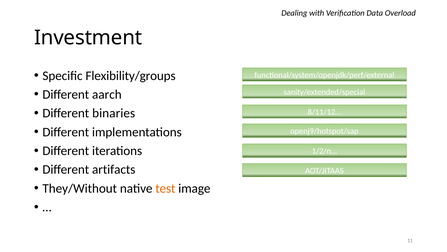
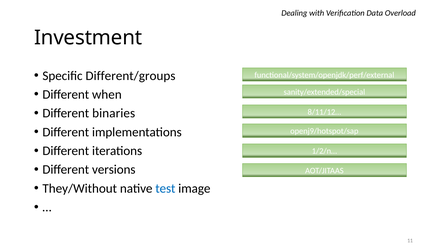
Flexibility/groups: Flexibility/groups -> Different/groups
aarch: aarch -> when
artifacts: artifacts -> versions
test colour: orange -> blue
